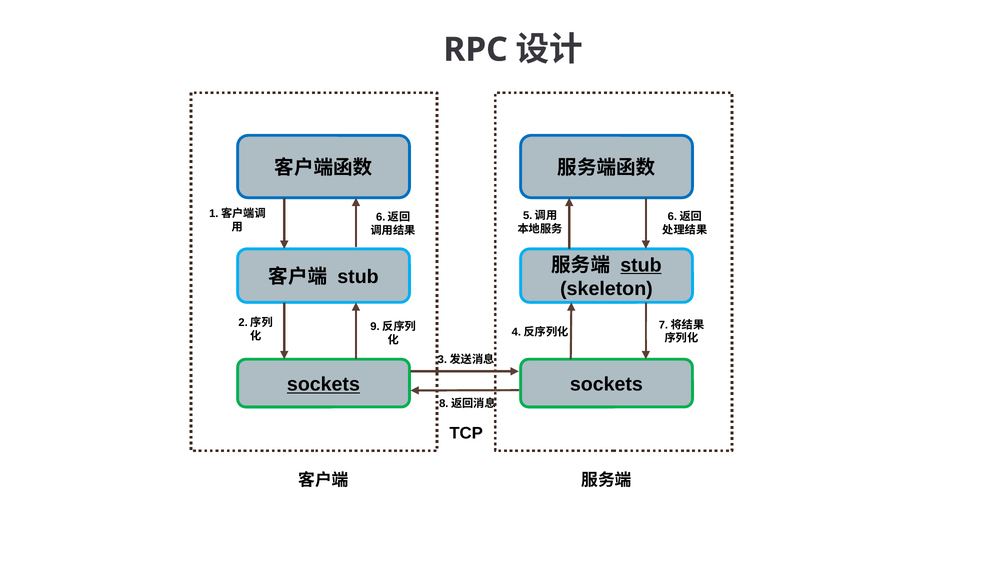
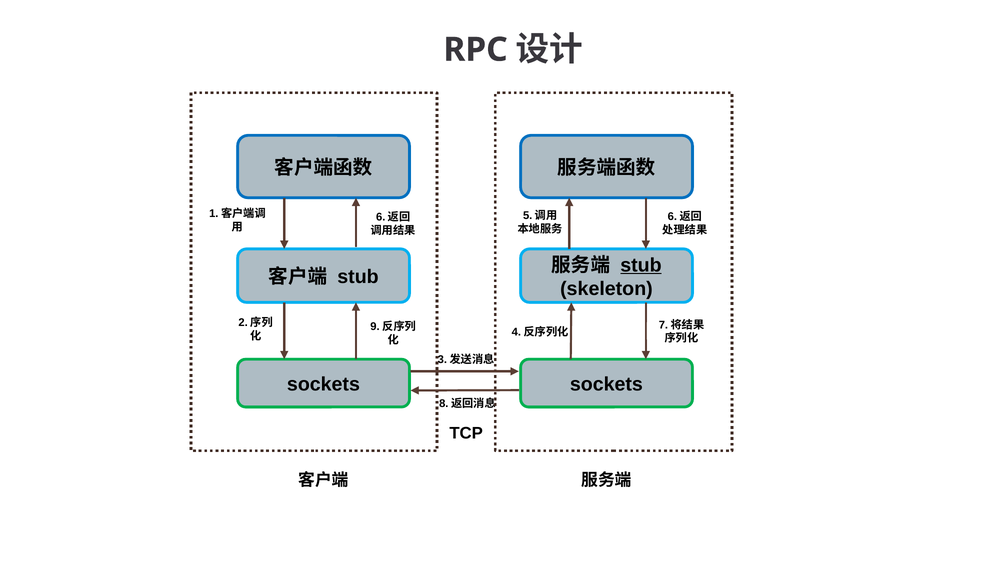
sockets at (323, 385) underline: present -> none
